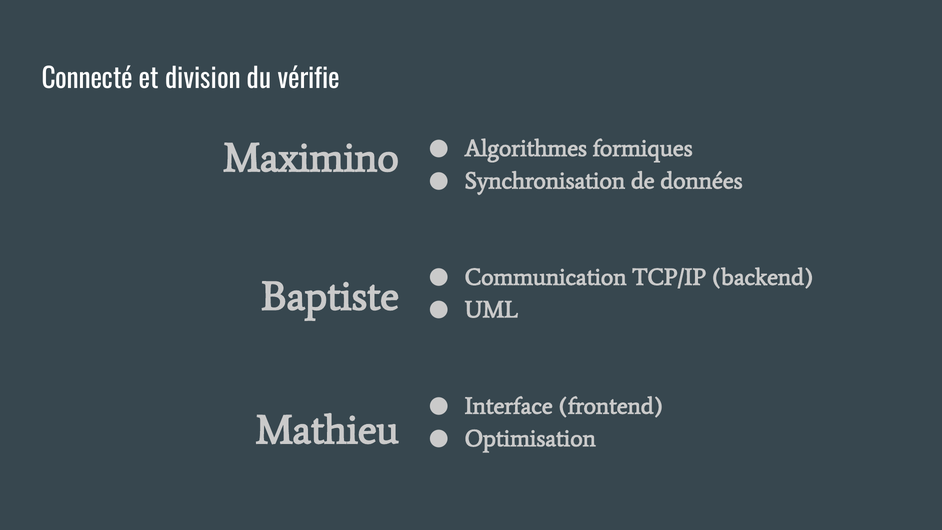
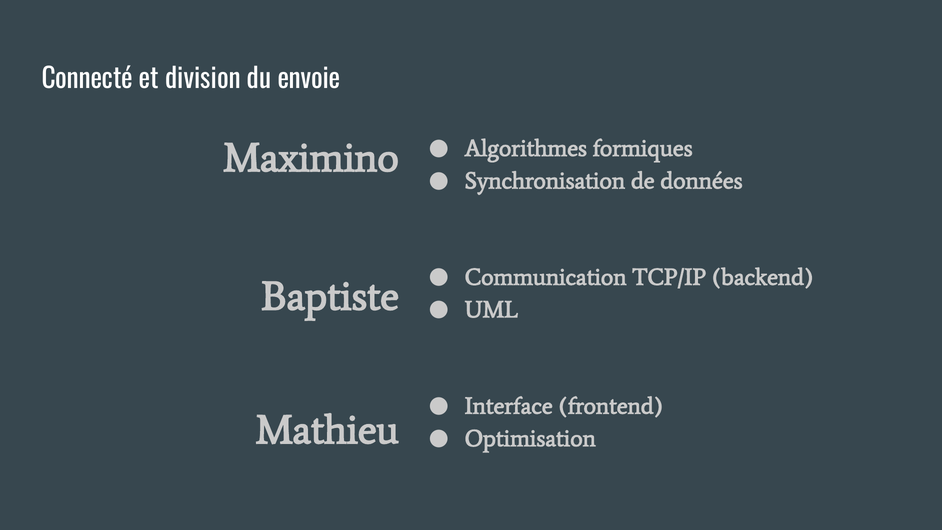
vérifie: vérifie -> envoie
